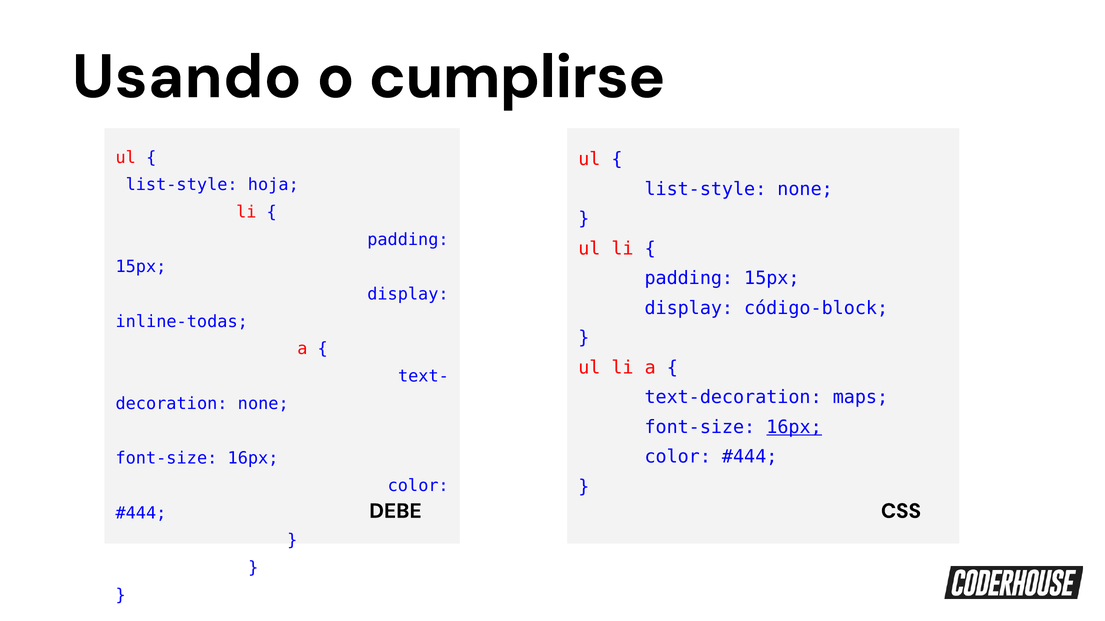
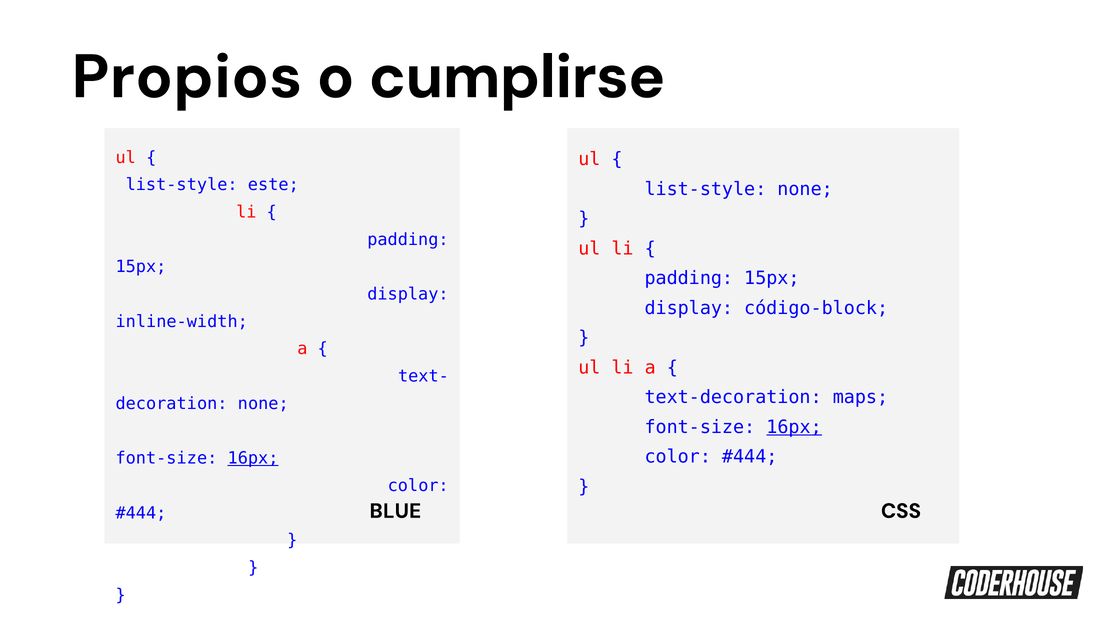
Usando: Usando -> Propios
hoja: hoja -> este
inline-todas: inline-todas -> inline-width
16px at (253, 459) underline: none -> present
DEBE: DEBE -> BLUE
